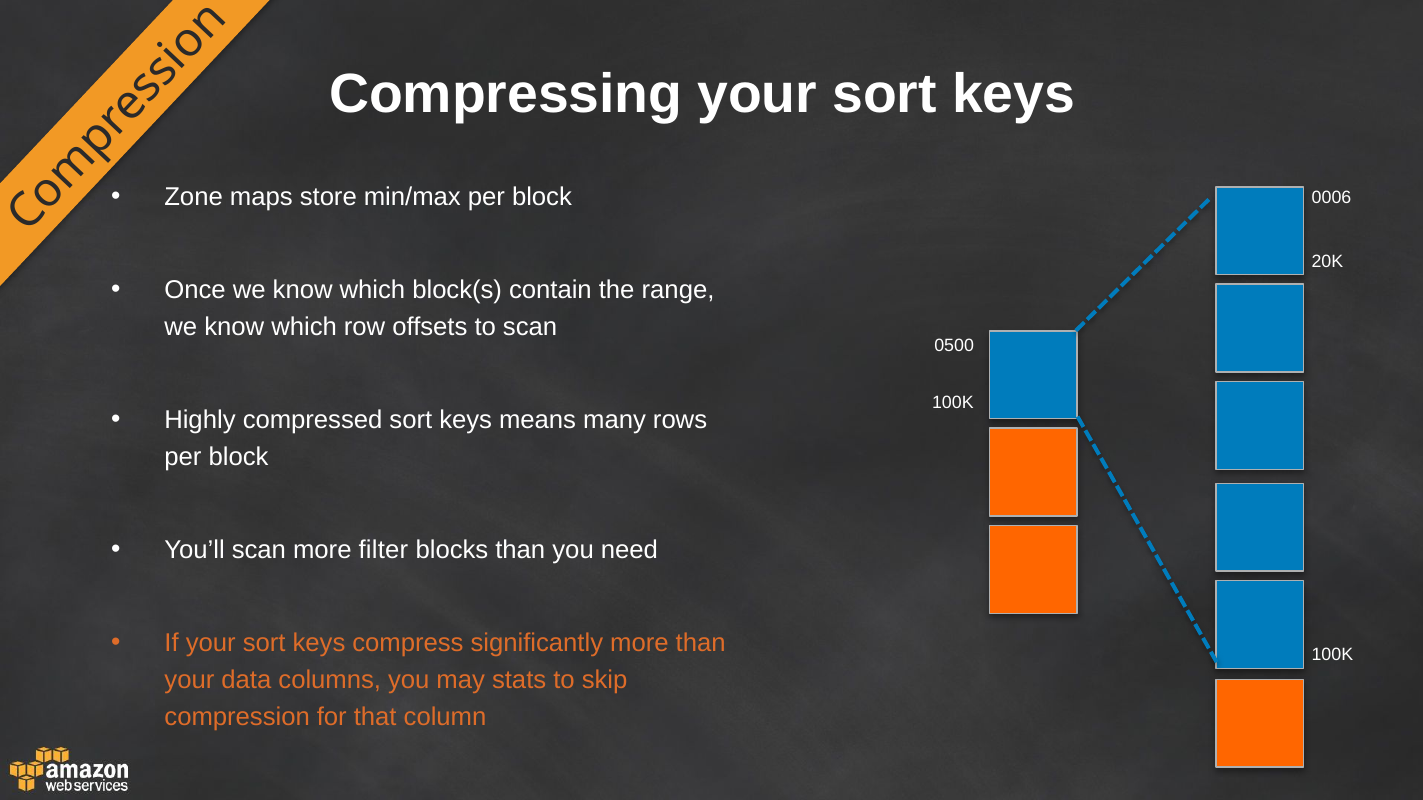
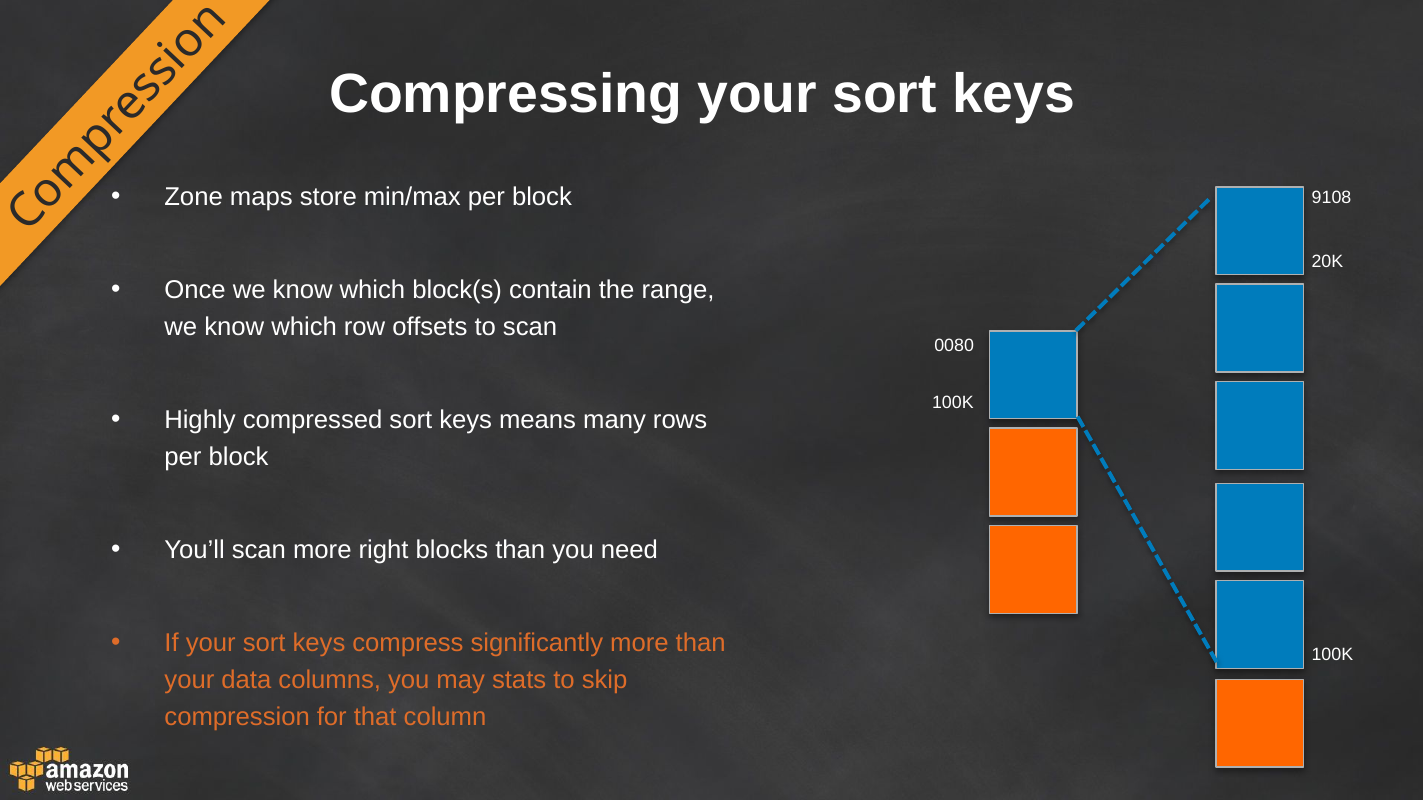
0006: 0006 -> 9108
0500: 0500 -> 0080
filter: filter -> right
